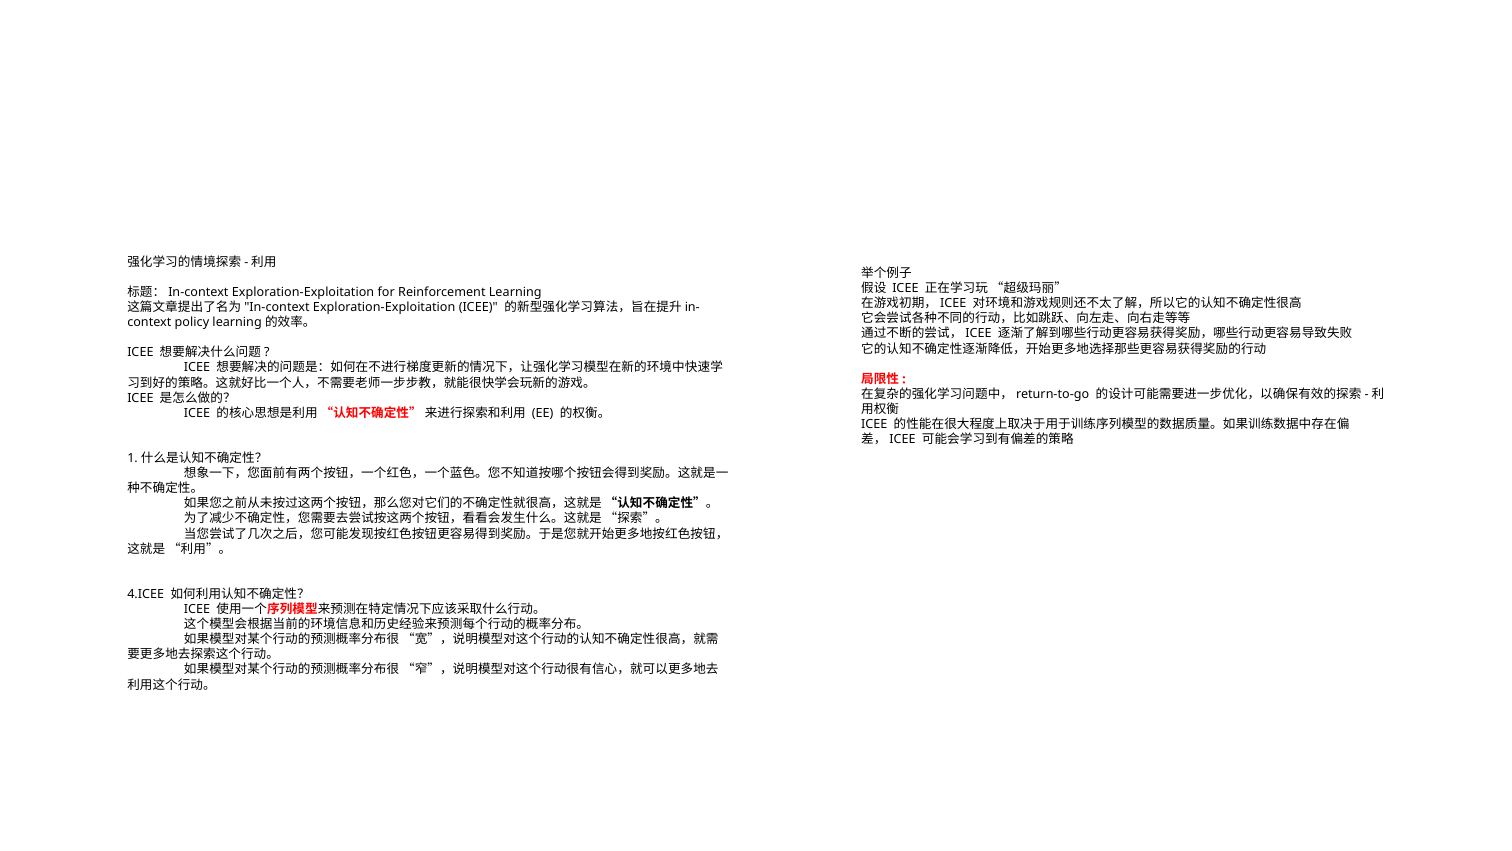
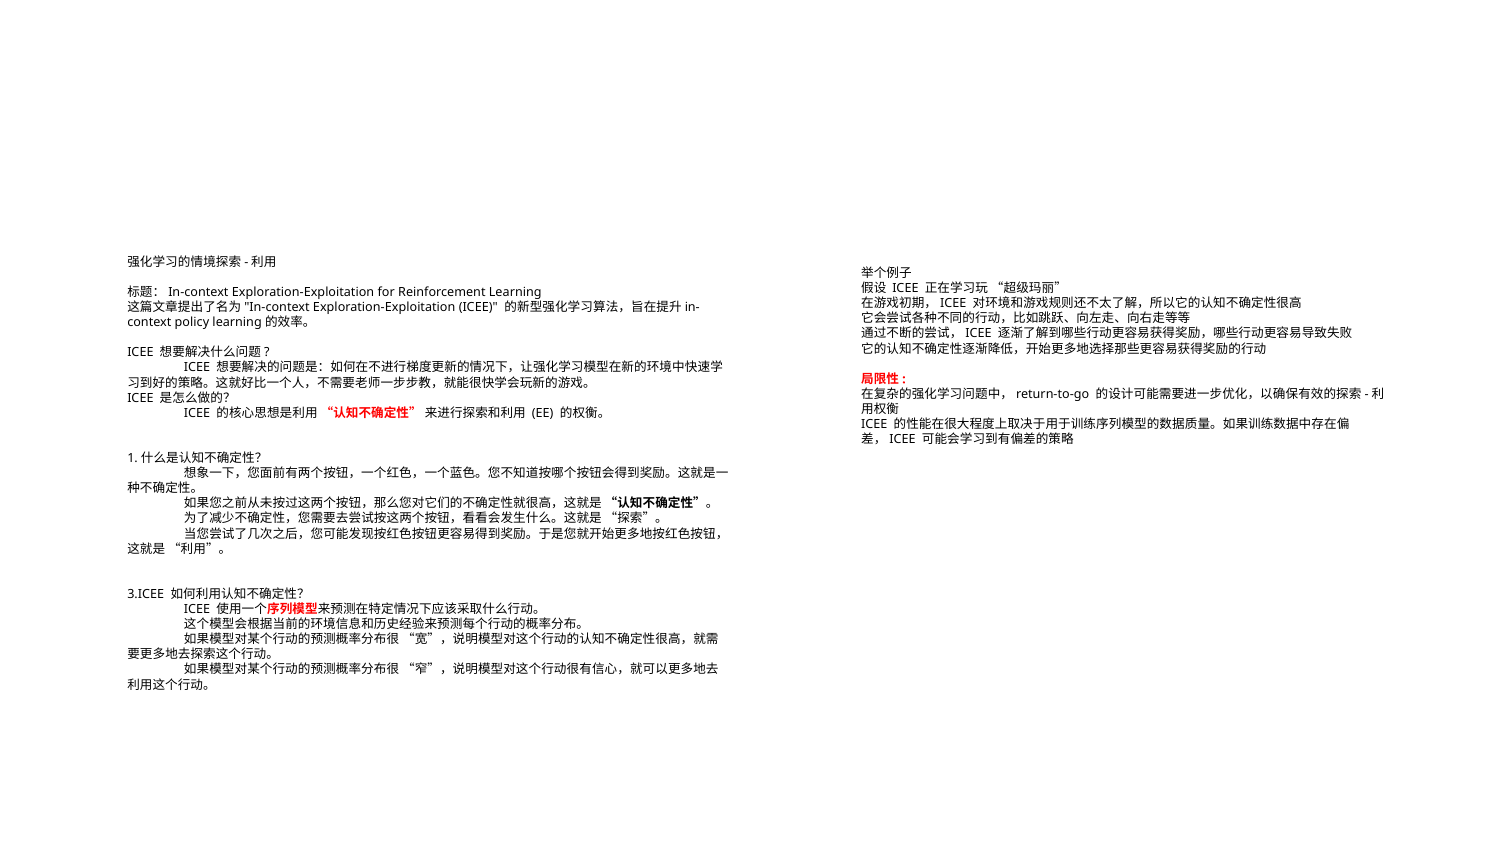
4.ICEE: 4.ICEE -> 3.ICEE
